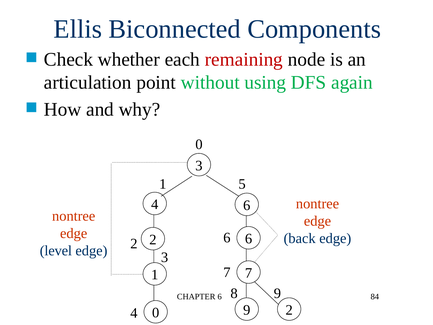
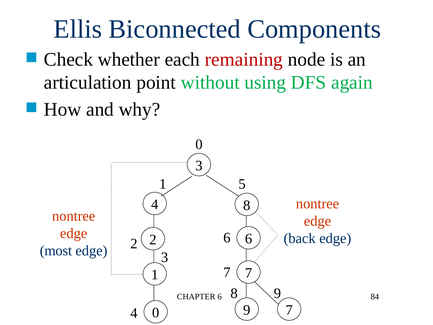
4 6: 6 -> 8
level: level -> most
9 2: 2 -> 7
